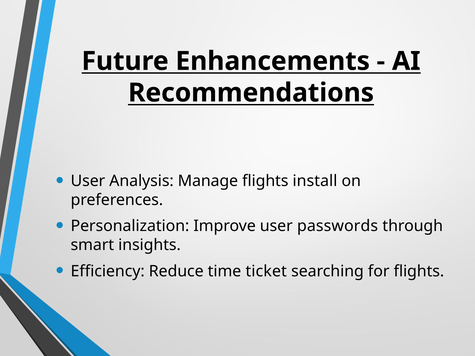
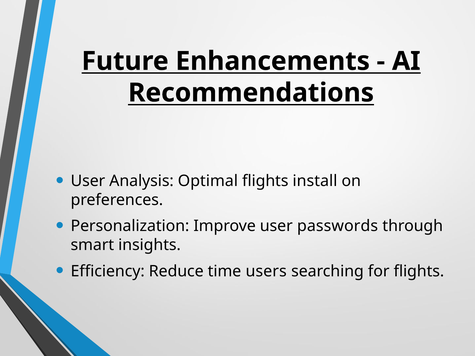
Manage: Manage -> Optimal
ticket: ticket -> users
